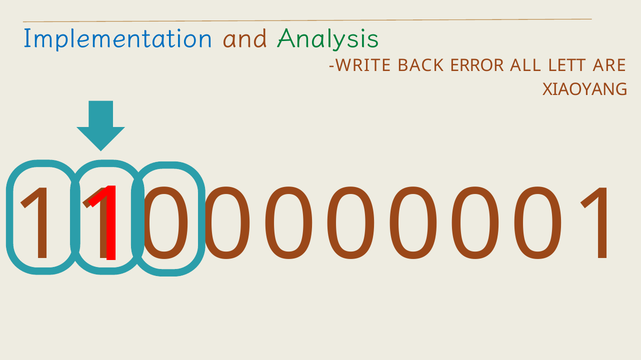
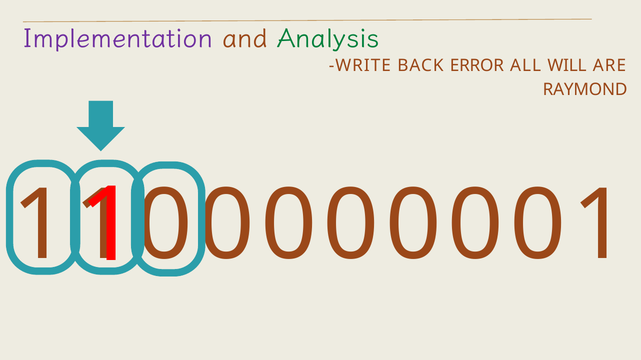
Implementation colour: blue -> purple
LETT: LETT -> WILL
XIAOYANG: XIAOYANG -> RAYMOND
